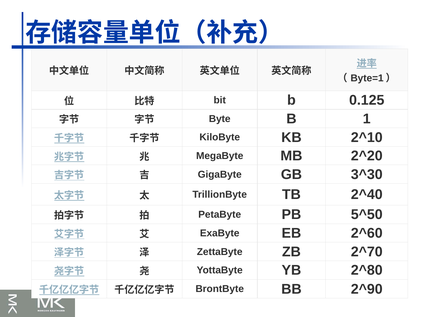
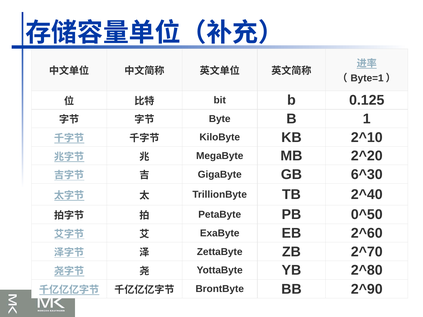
3^30: 3^30 -> 6^30
5^50: 5^50 -> 0^50
